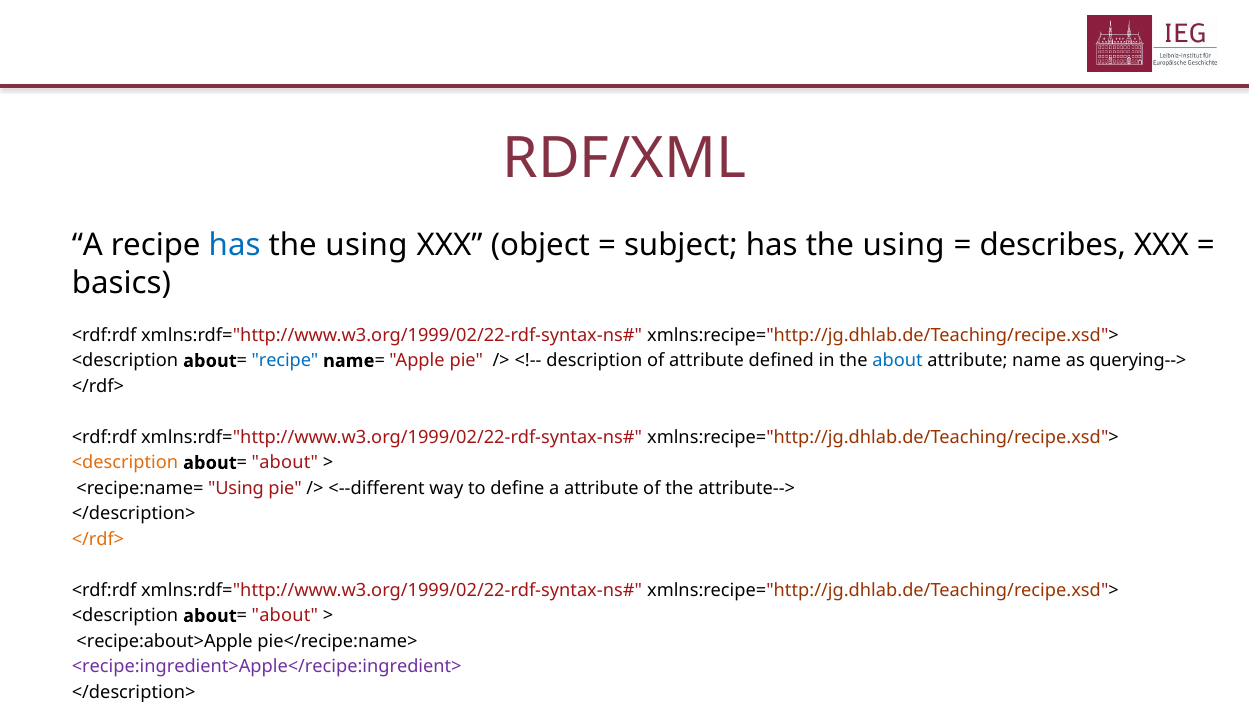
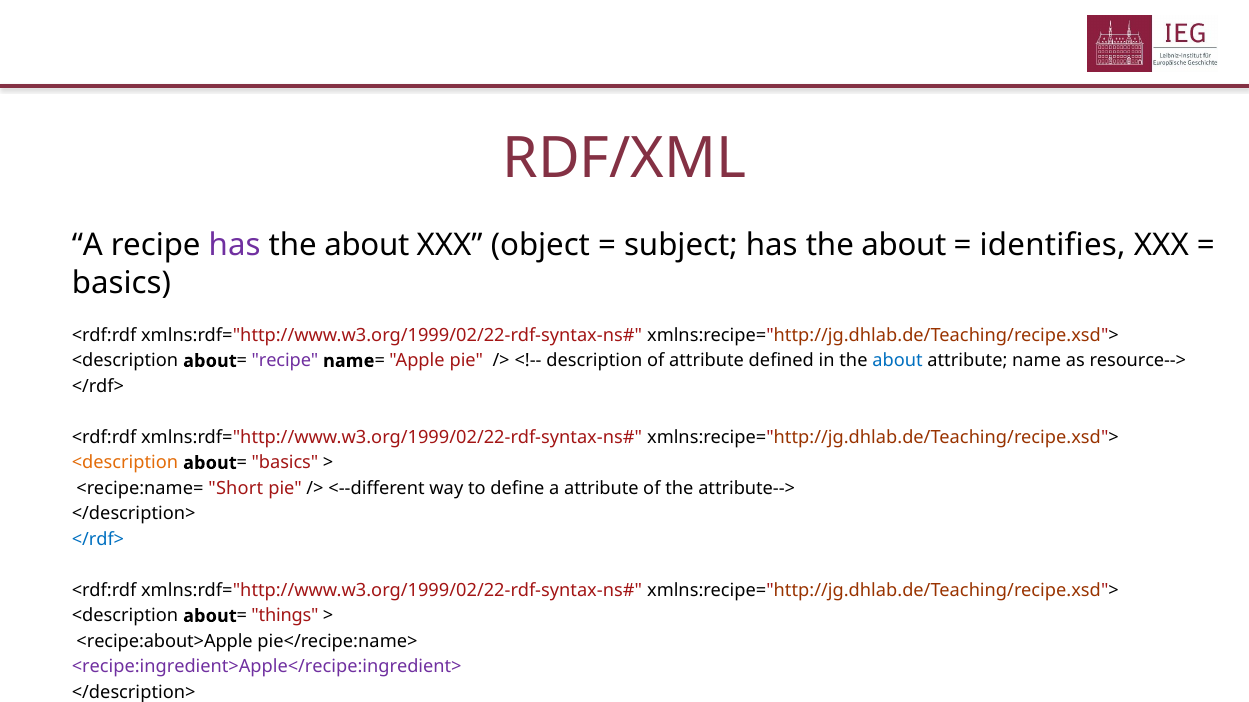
has at (235, 246) colour: blue -> purple
using at (367, 246): using -> about
subject has the using: using -> about
describes: describes -> identifies
recipe at (285, 361) colour: blue -> purple
querying-->: querying--> -> resource-->
about at (285, 463): about -> basics
<recipe:name= Using: Using -> Short
</rdf> at (98, 540) colour: orange -> blue
about at (285, 616): about -> things
